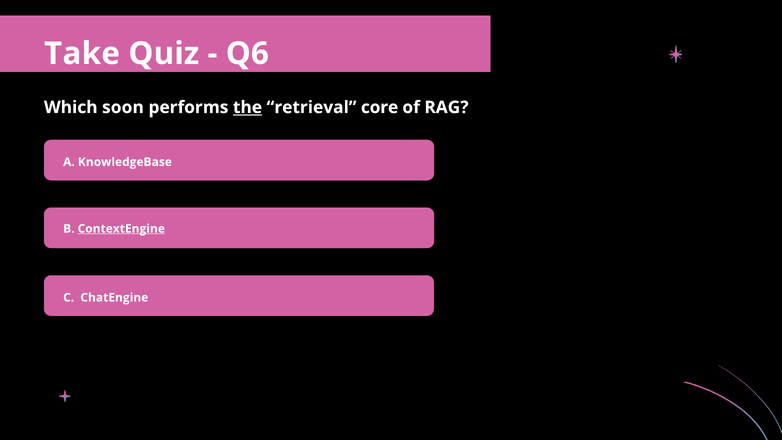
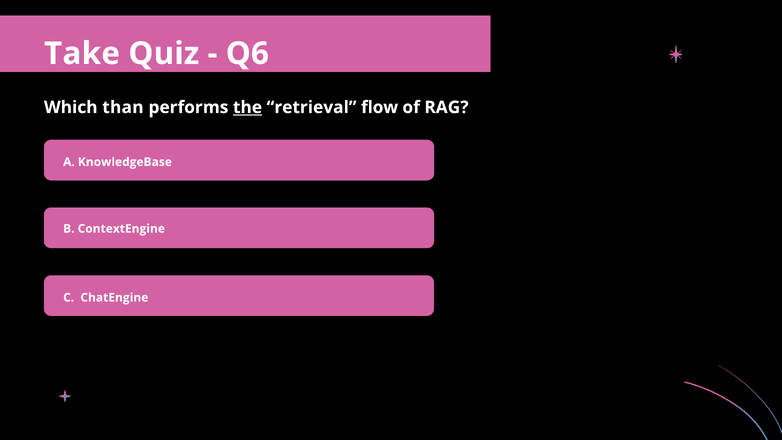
soon: soon -> than
core: core -> flow
ContextEngine underline: present -> none
